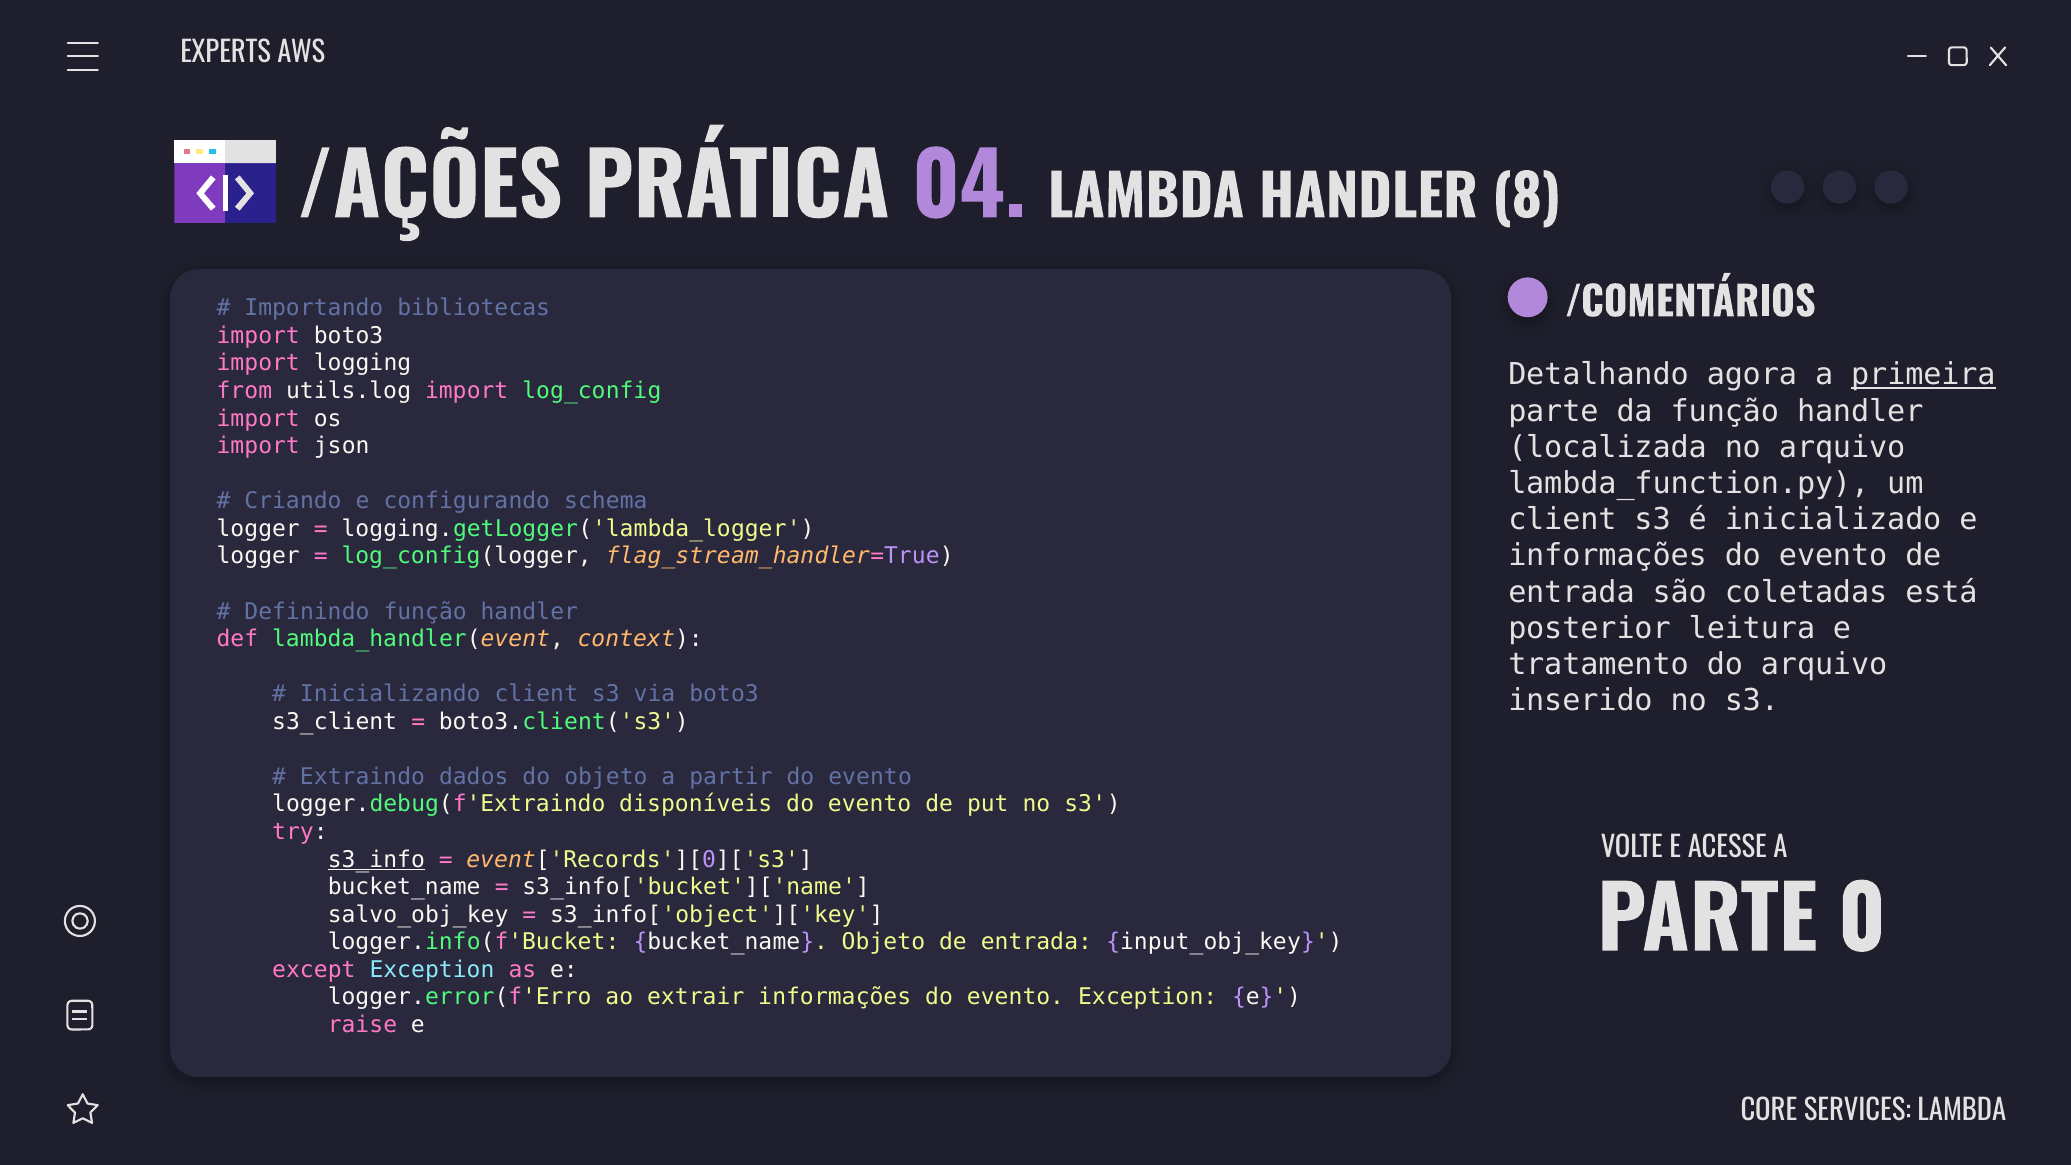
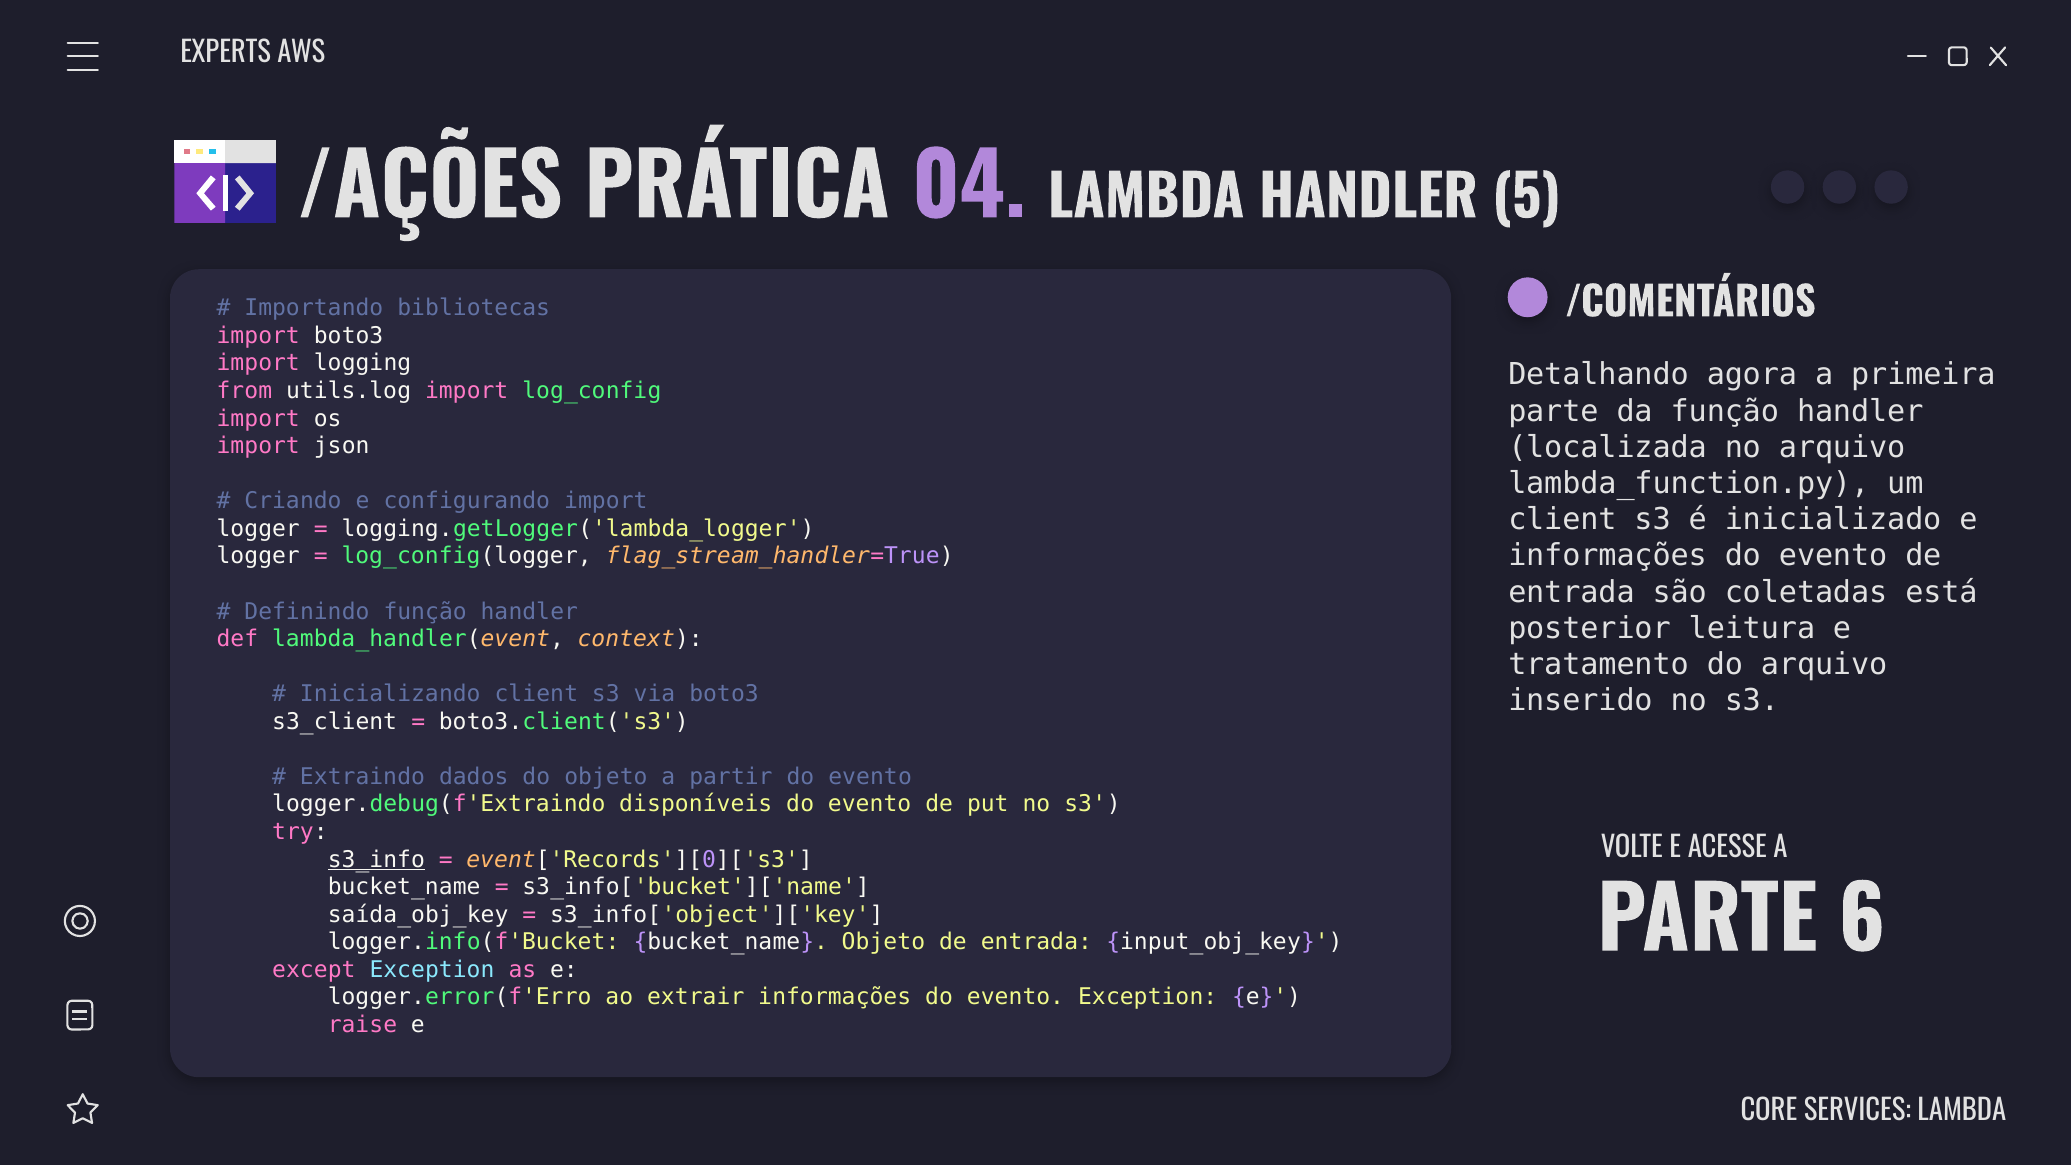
8: 8 -> 5
primeira underline: present -> none
configurando schema: schema -> import
0: 0 -> 6
salvo_obj_key: salvo_obj_key -> saída_obj_key
